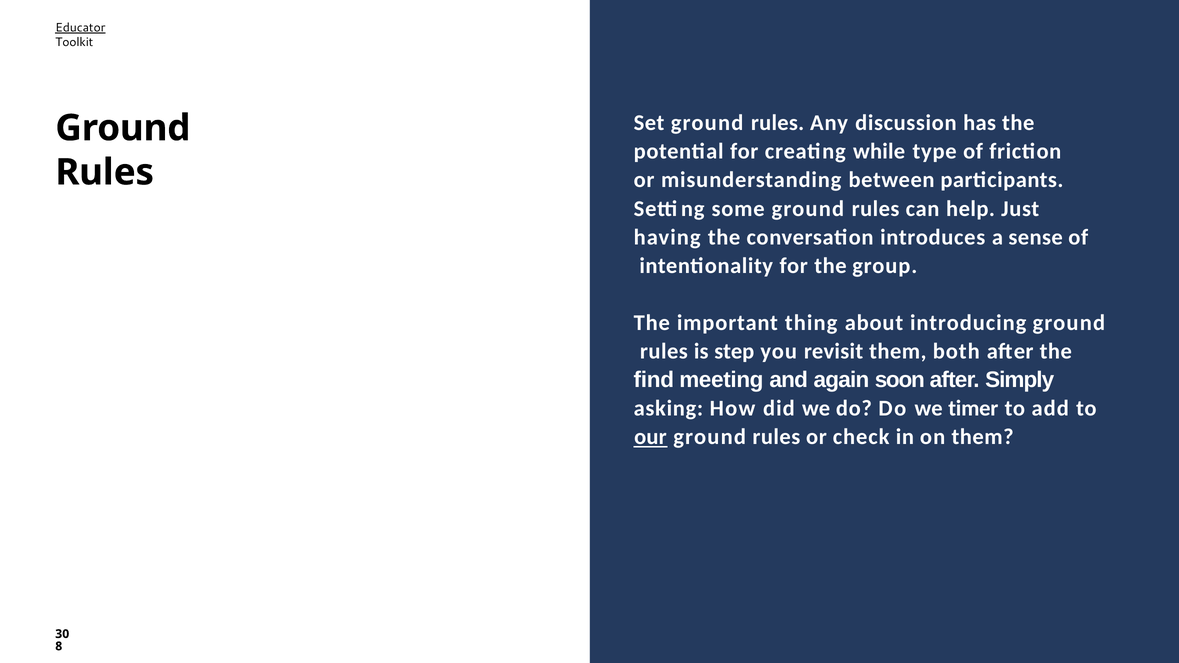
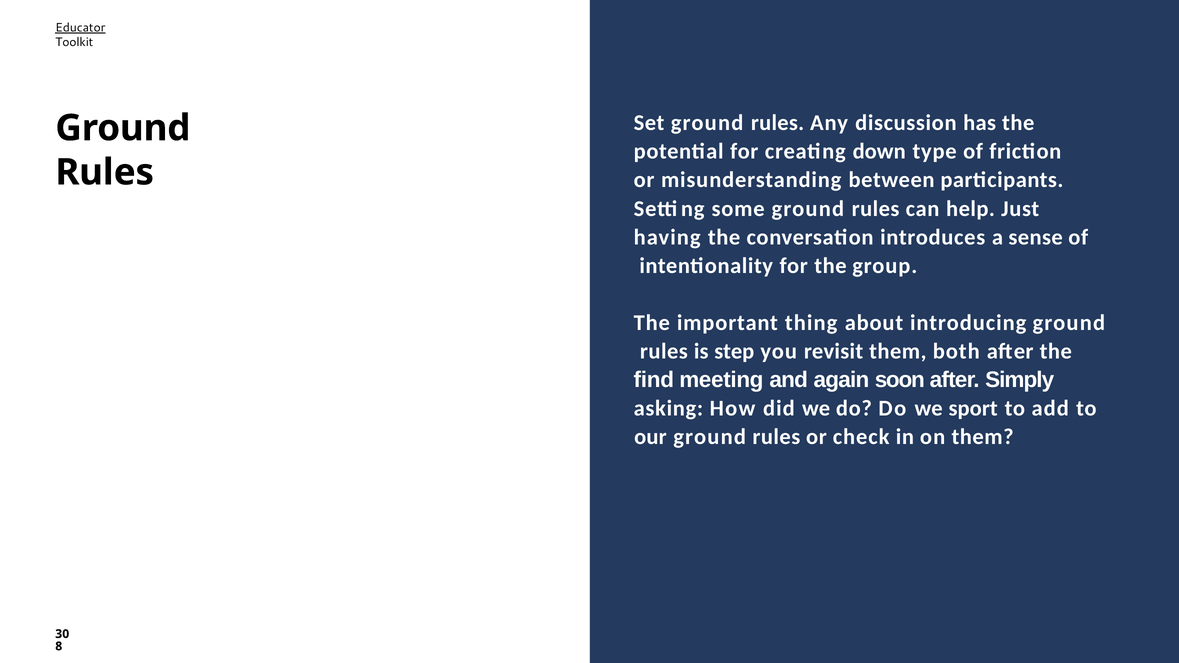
while: while -> down
timer: timer -> sport
our underline: present -> none
